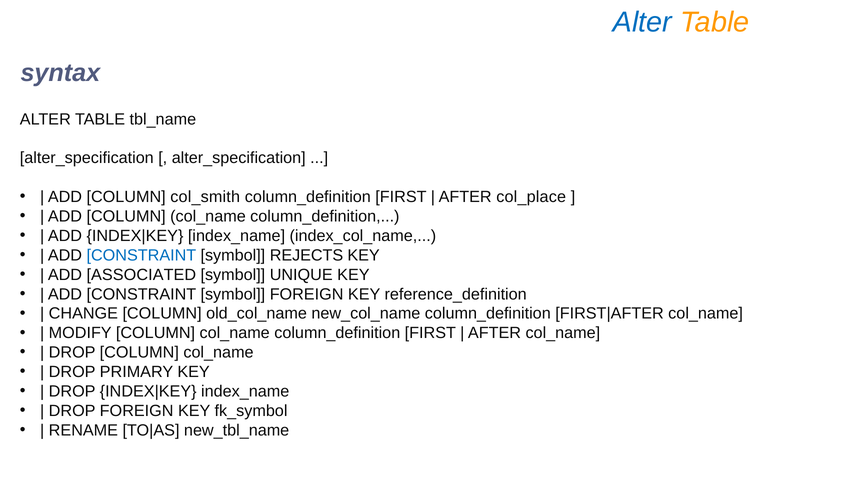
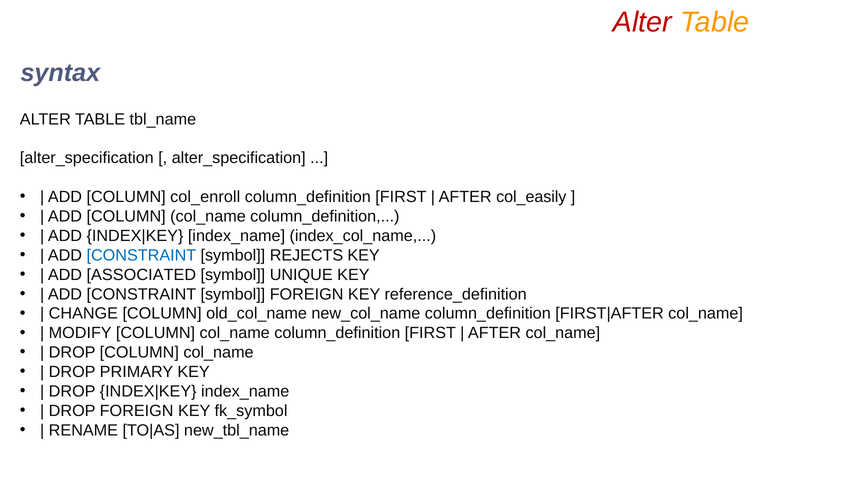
Alter at (642, 22) colour: blue -> red
col_smith: col_smith -> col_enroll
col_place: col_place -> col_easily
